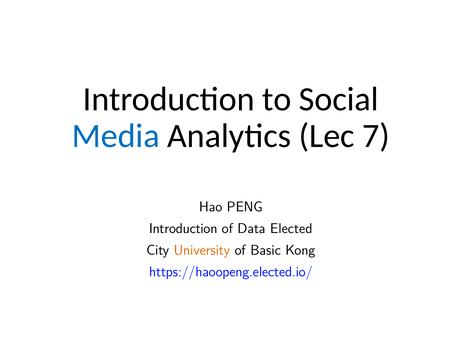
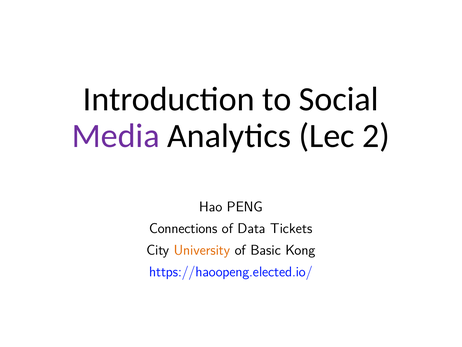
Media colour: blue -> purple
7: 7 -> 2
Introduction at (183, 228): Introduction -> Connections
Elected: Elected -> Tickets
